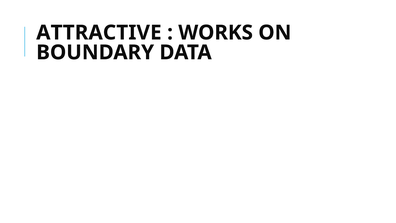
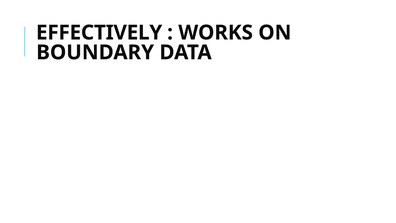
ATTRACTIVE: ATTRACTIVE -> EFFECTIVELY
